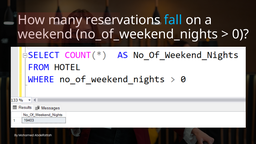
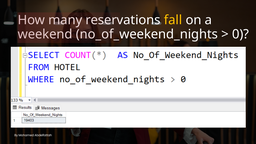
fall colour: light blue -> yellow
